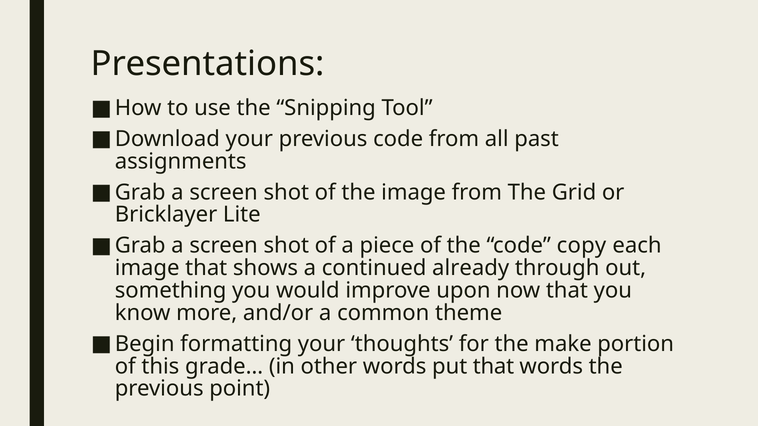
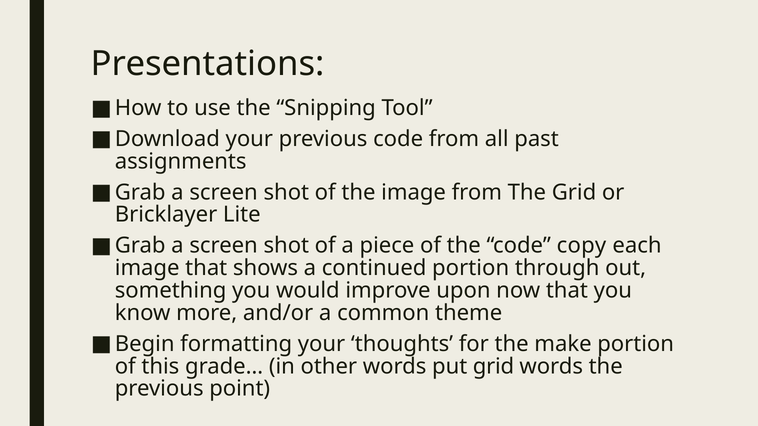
continued already: already -> portion
put that: that -> grid
